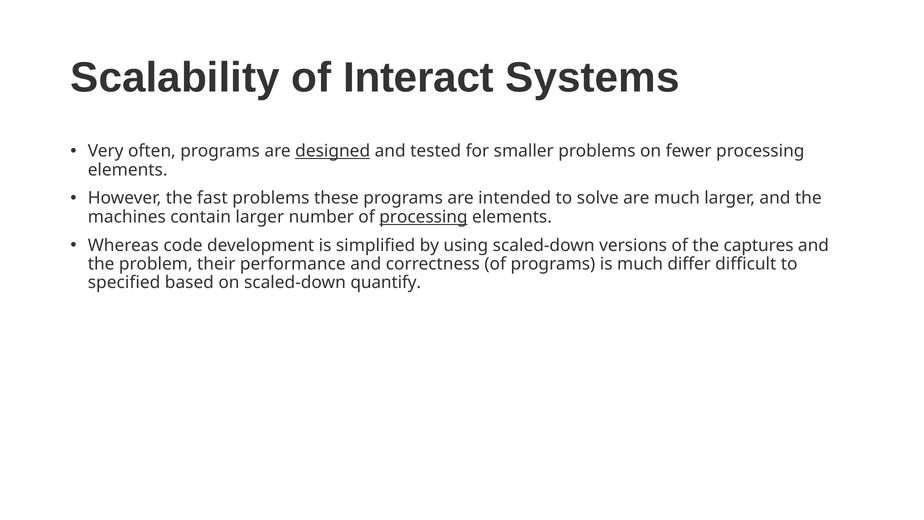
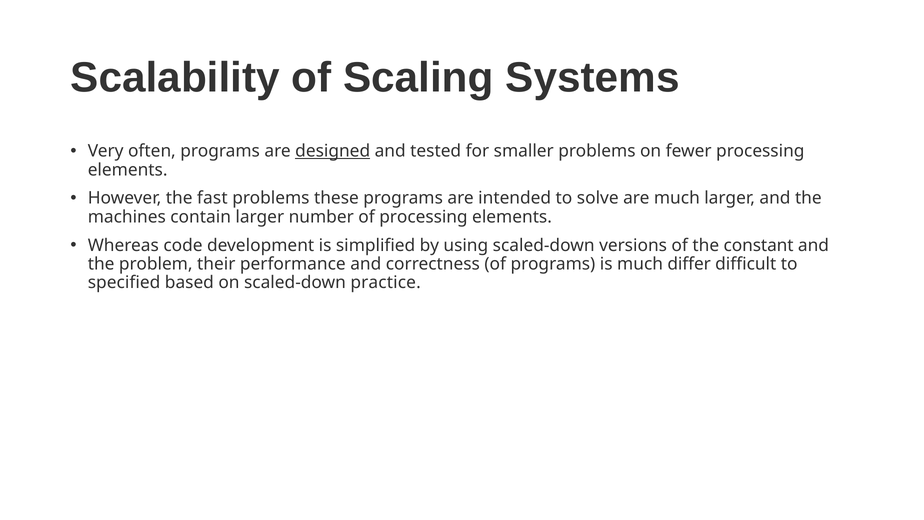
Interact: Interact -> Scaling
processing at (423, 217) underline: present -> none
captures: captures -> constant
quantify: quantify -> practice
